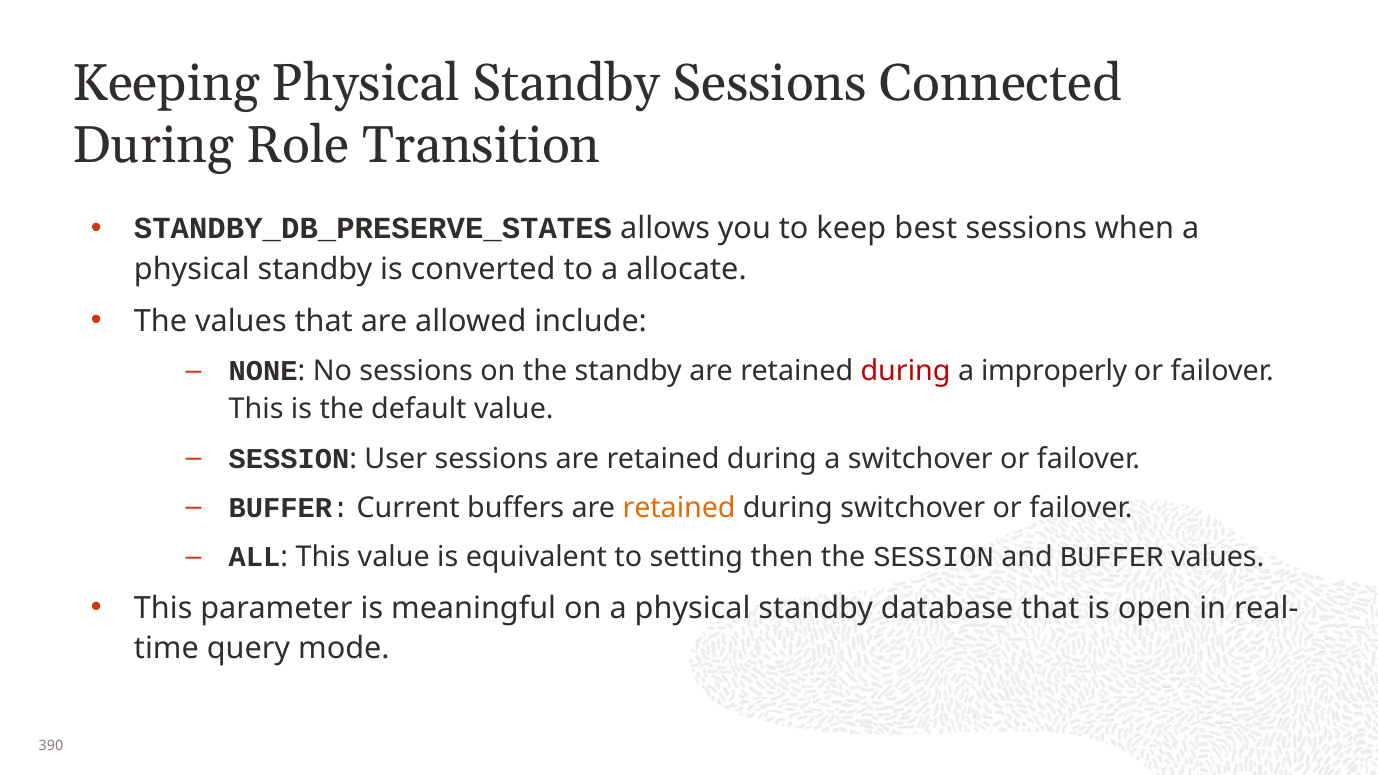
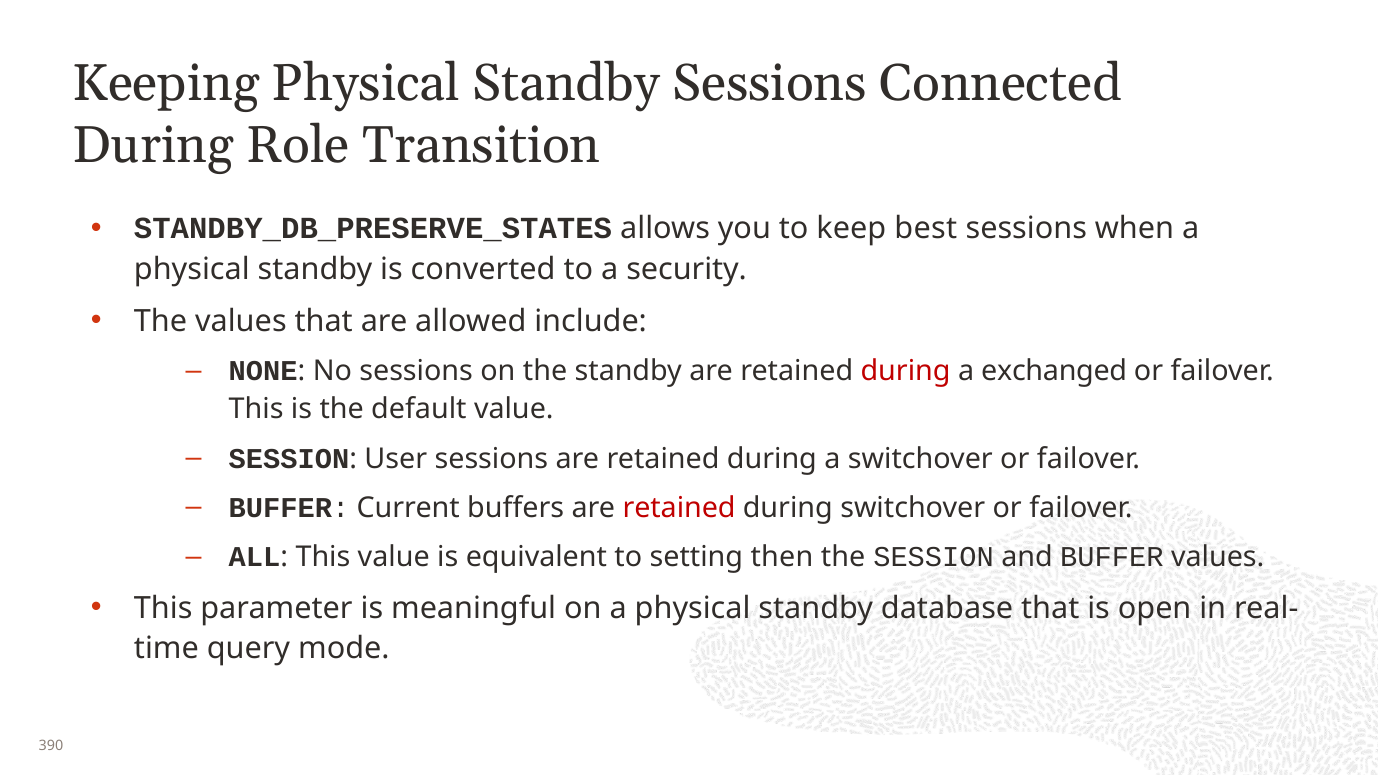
allocate: allocate -> security
improperly: improperly -> exchanged
retained at (679, 508) colour: orange -> red
